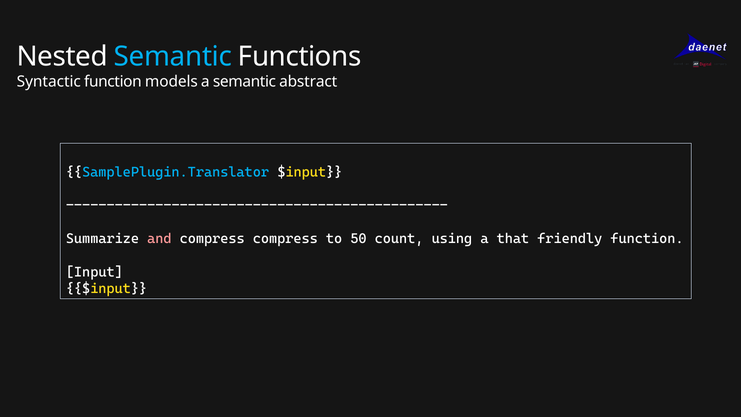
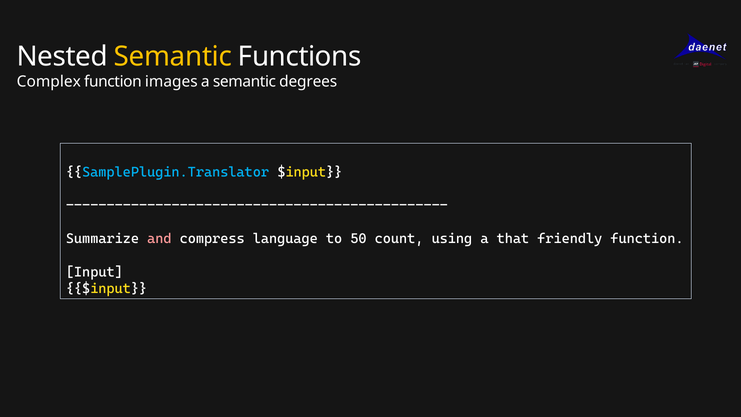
Semantic at (173, 57) colour: light blue -> yellow
Syntactic: Syntactic -> Complex
models: models -> images
abstract: abstract -> degrees
compress compress: compress -> language
